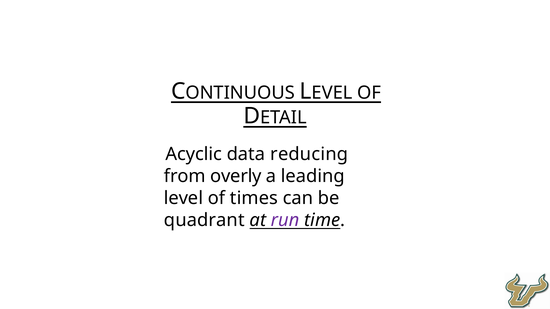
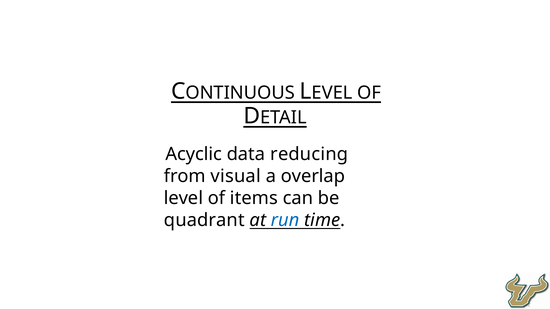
overly: overly -> visual
leading: leading -> overlap
times: times -> items
run colour: purple -> blue
